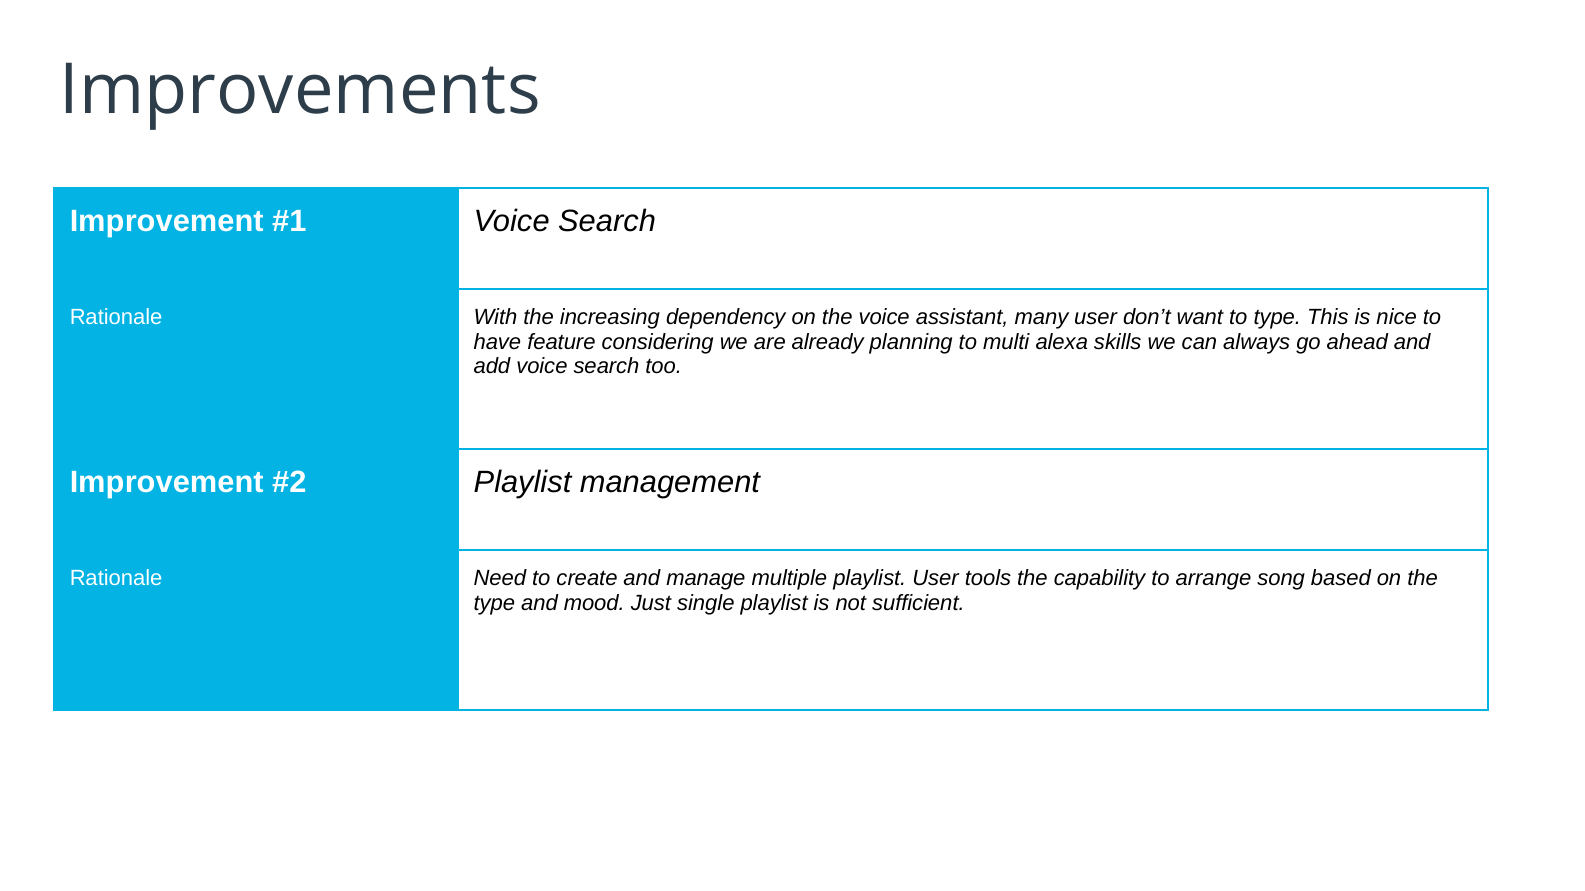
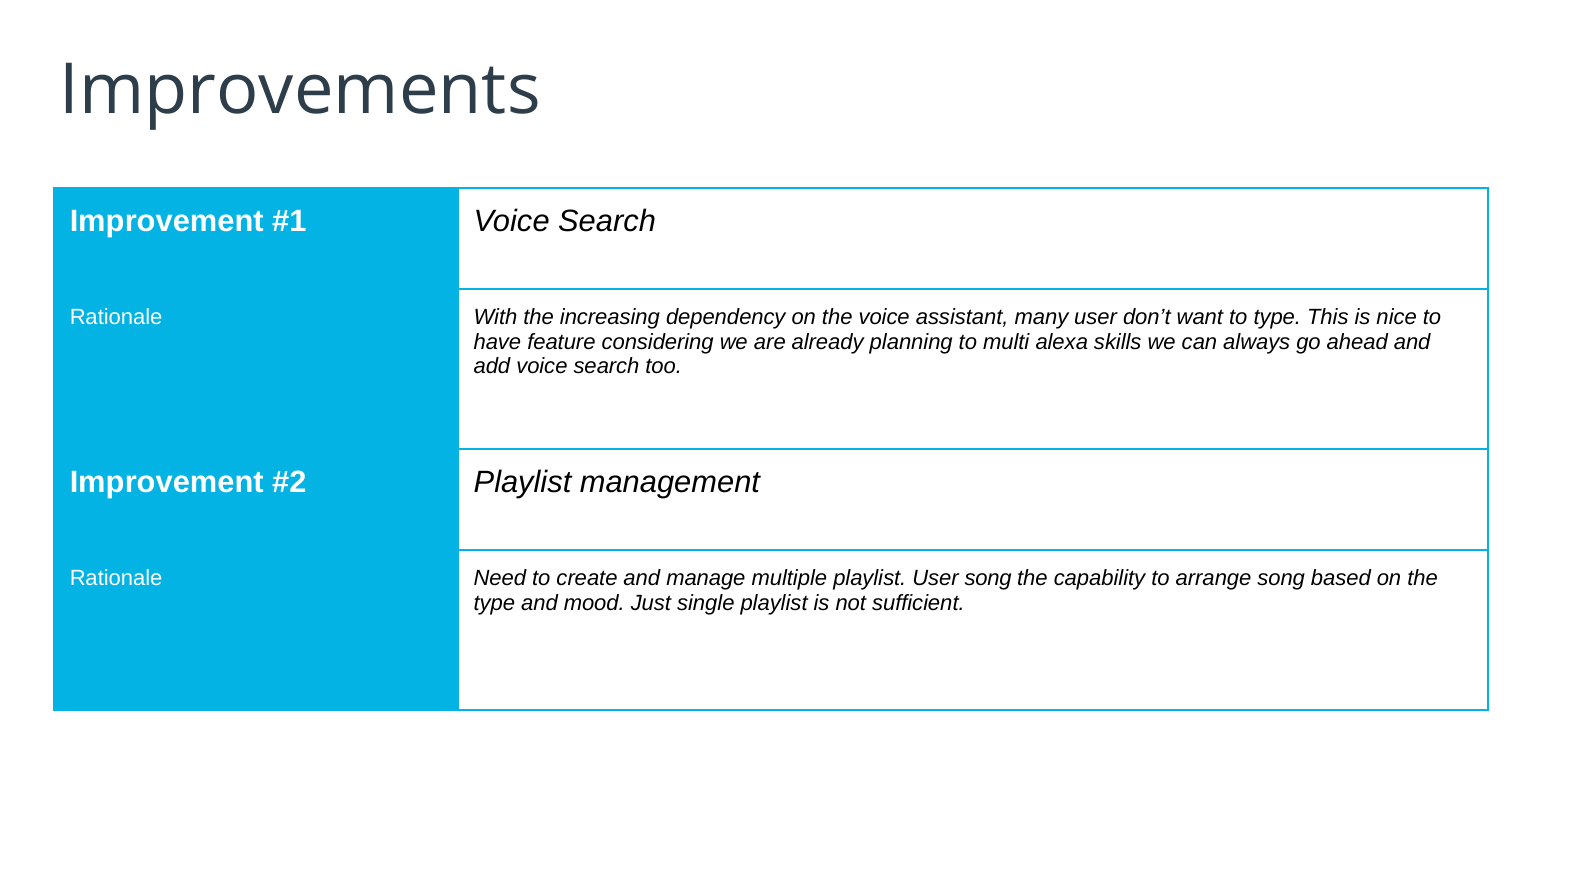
User tools: tools -> song
